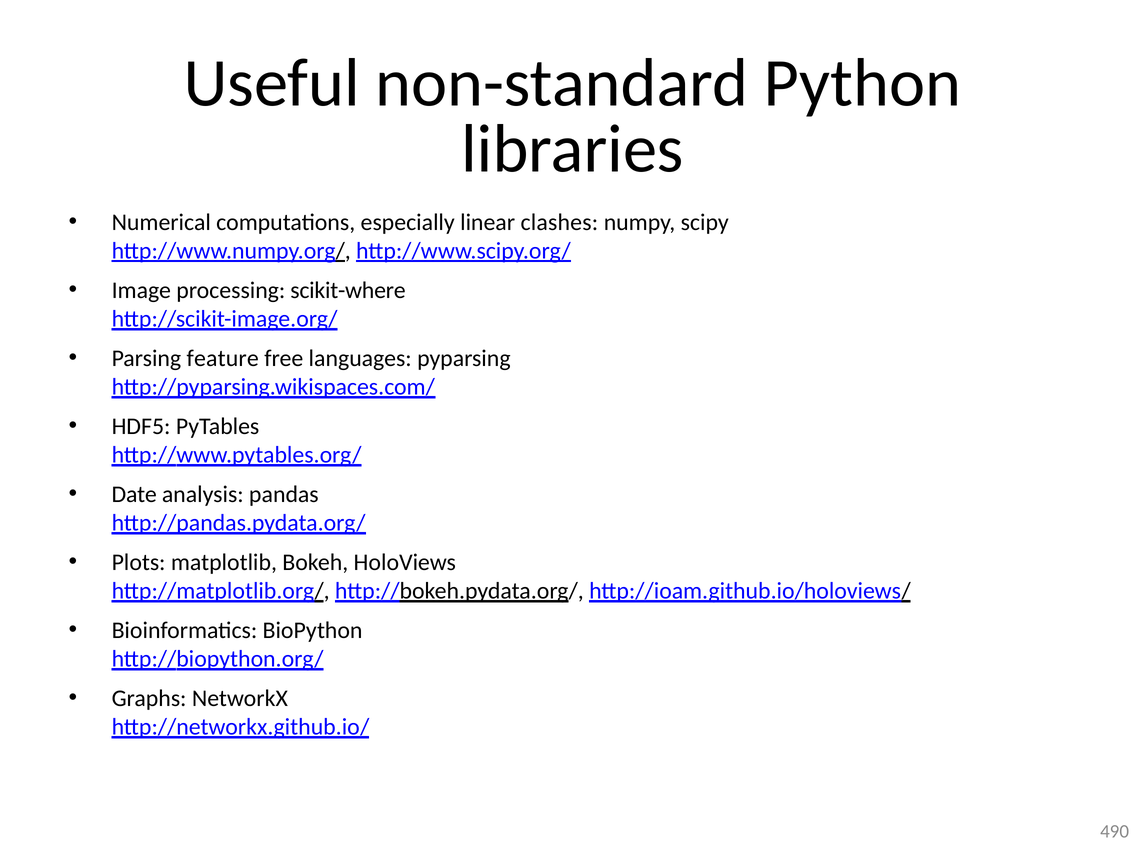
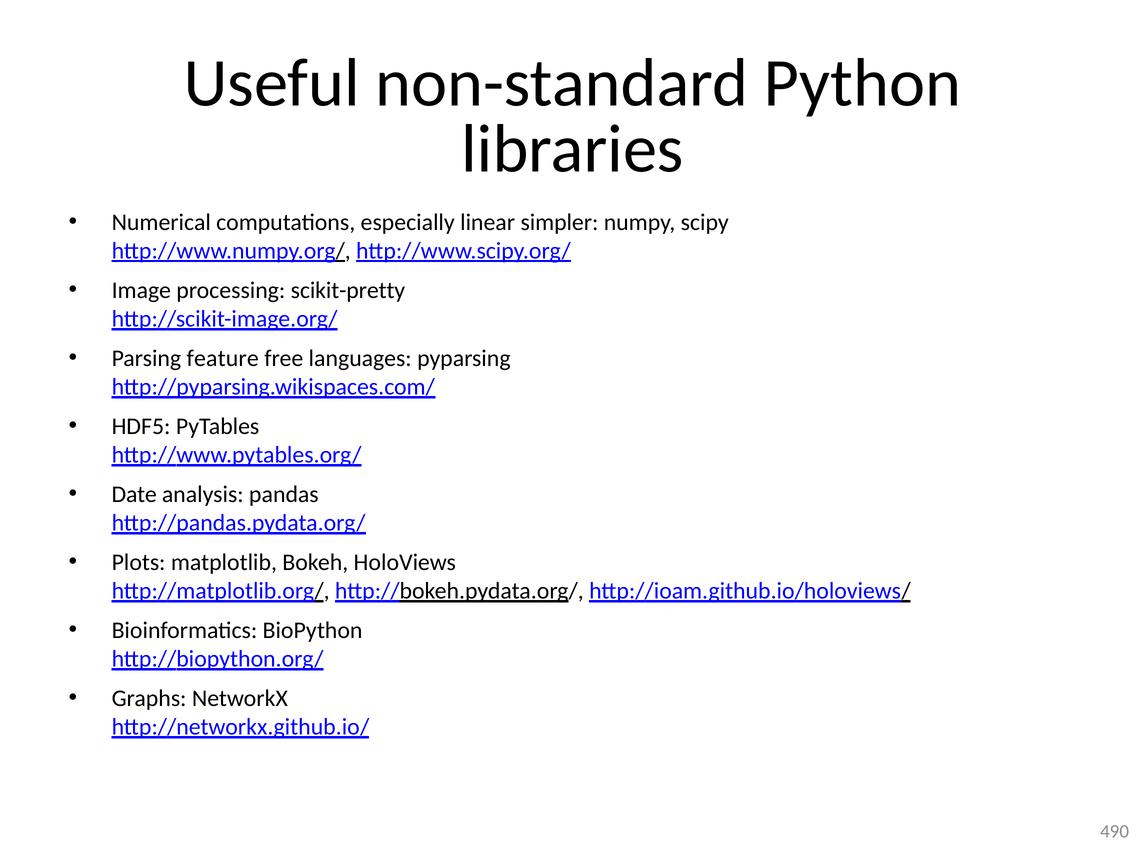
clashes: clashes -> simpler
scikit-where: scikit-where -> scikit-pretty
